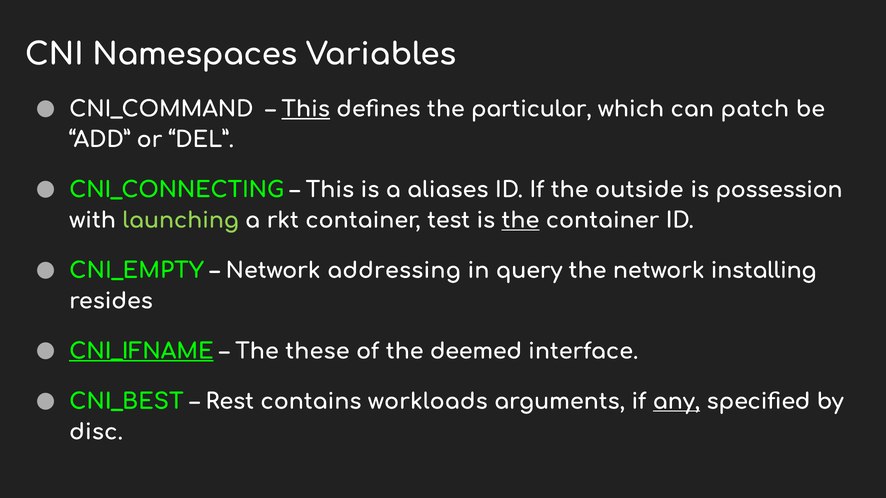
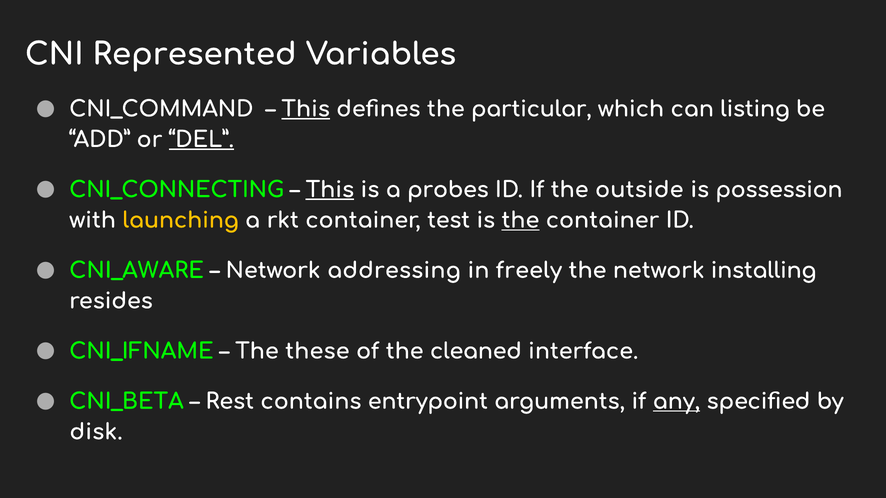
Namespaces: Namespaces -> Represented
patch: patch -> listing
DEL underline: none -> present
This at (330, 190) underline: none -> present
aliases: aliases -> probes
launching colour: light green -> yellow
CNI_EMPTY: CNI_EMPTY -> CNI_AWARE
query: query -> freely
CNI_IFNAME underline: present -> none
deemed: deemed -> cleaned
CNI_BEST: CNI_BEST -> CNI_BETA
workloads: workloads -> entrypoint
disc: disc -> disk
